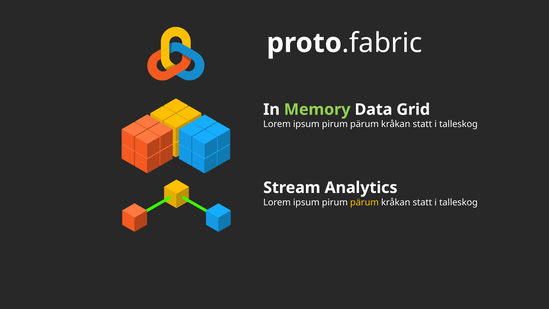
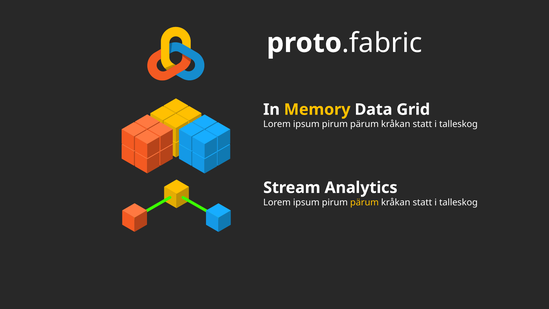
Memory colour: light green -> yellow
